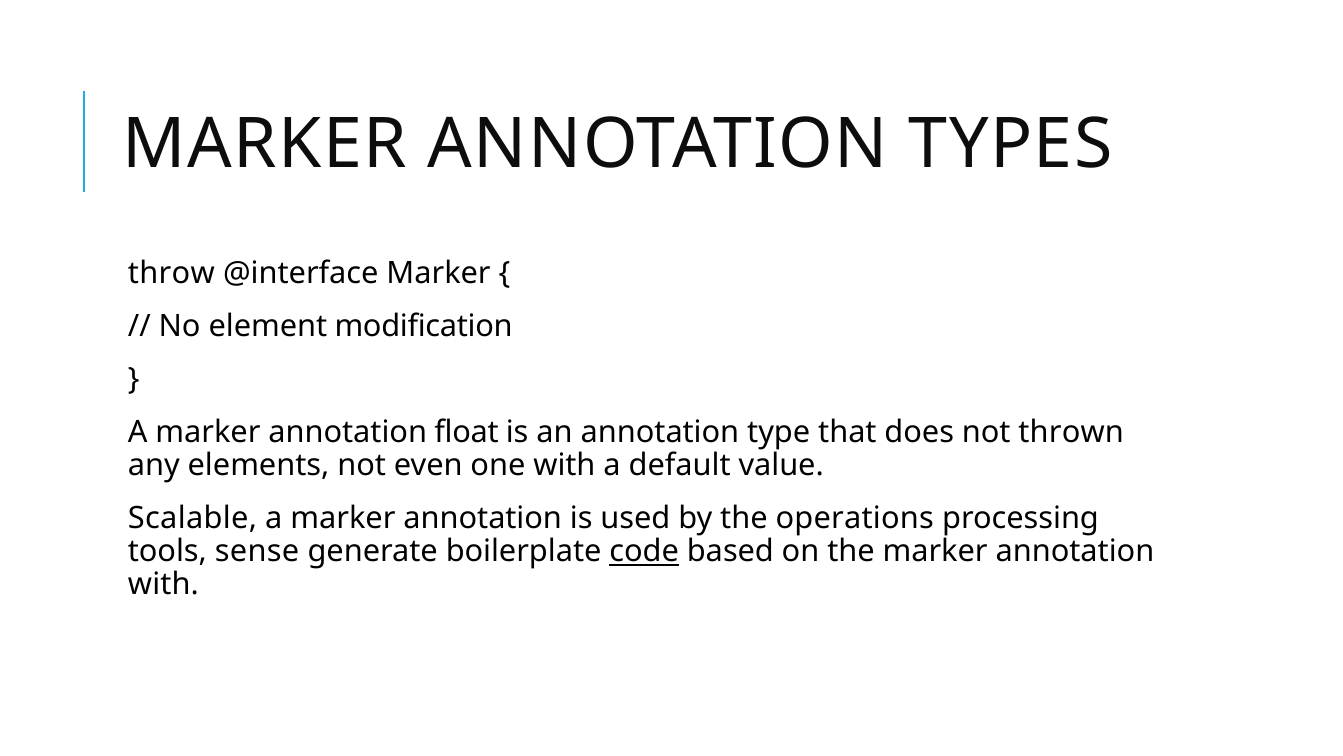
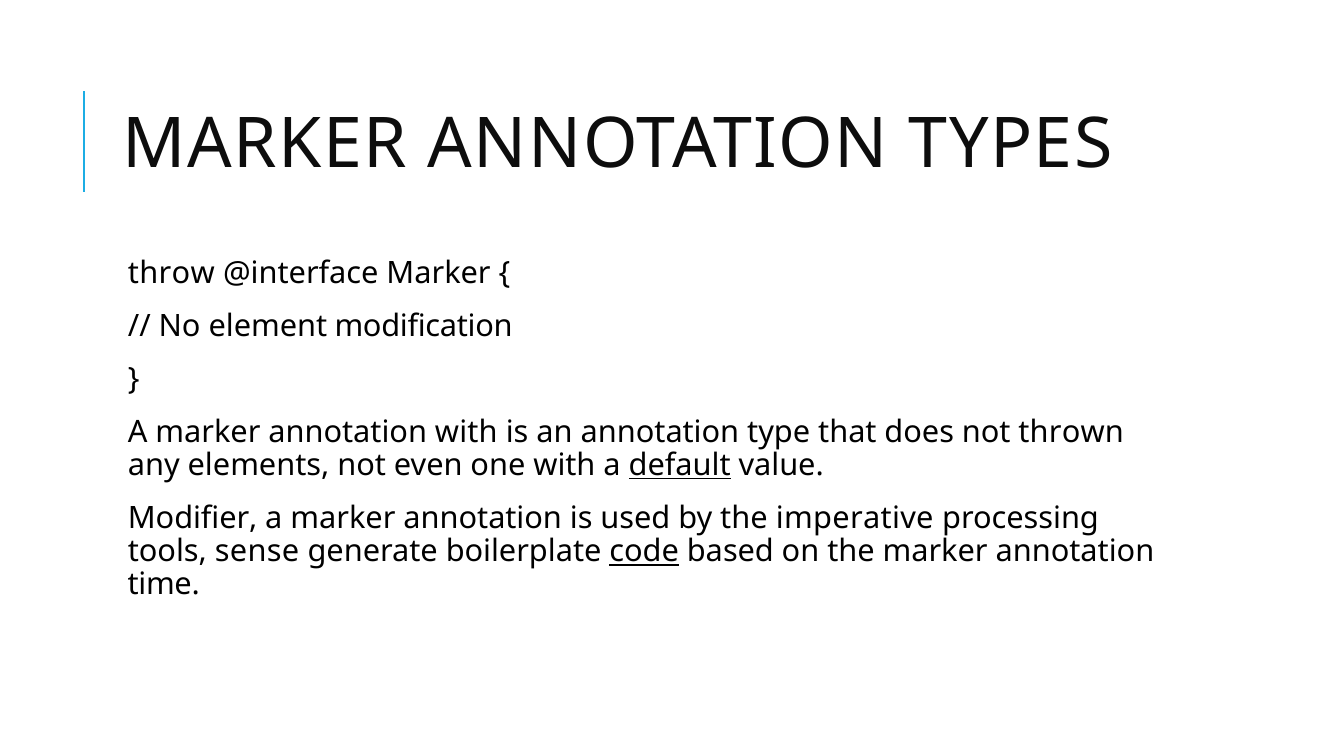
annotation float: float -> with
default underline: none -> present
Scalable: Scalable -> Modifier
operations: operations -> imperative
with at (163, 584): with -> time
